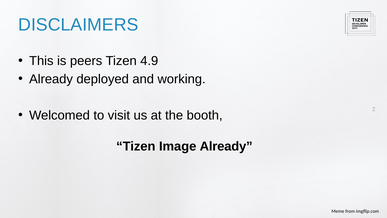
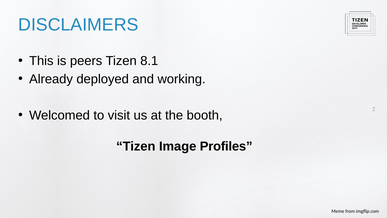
4.9: 4.9 -> 8.1
Image Already: Already -> Profiles
